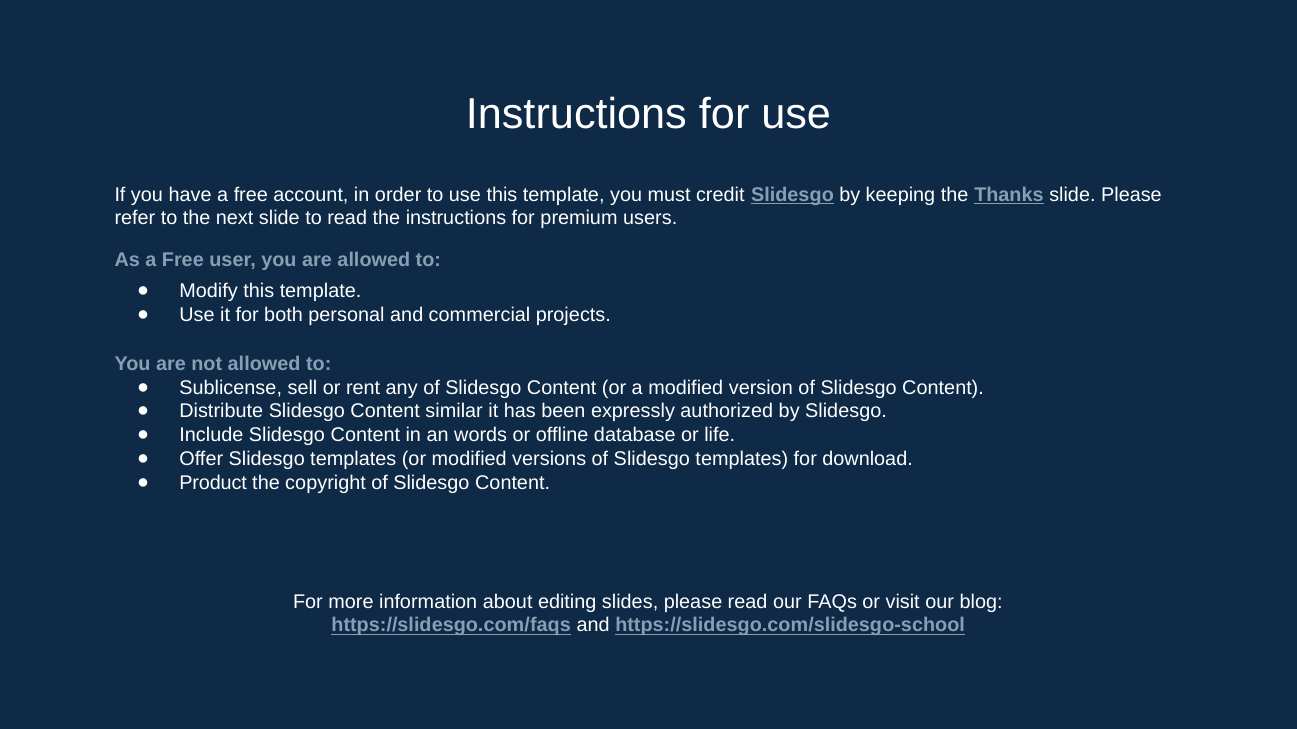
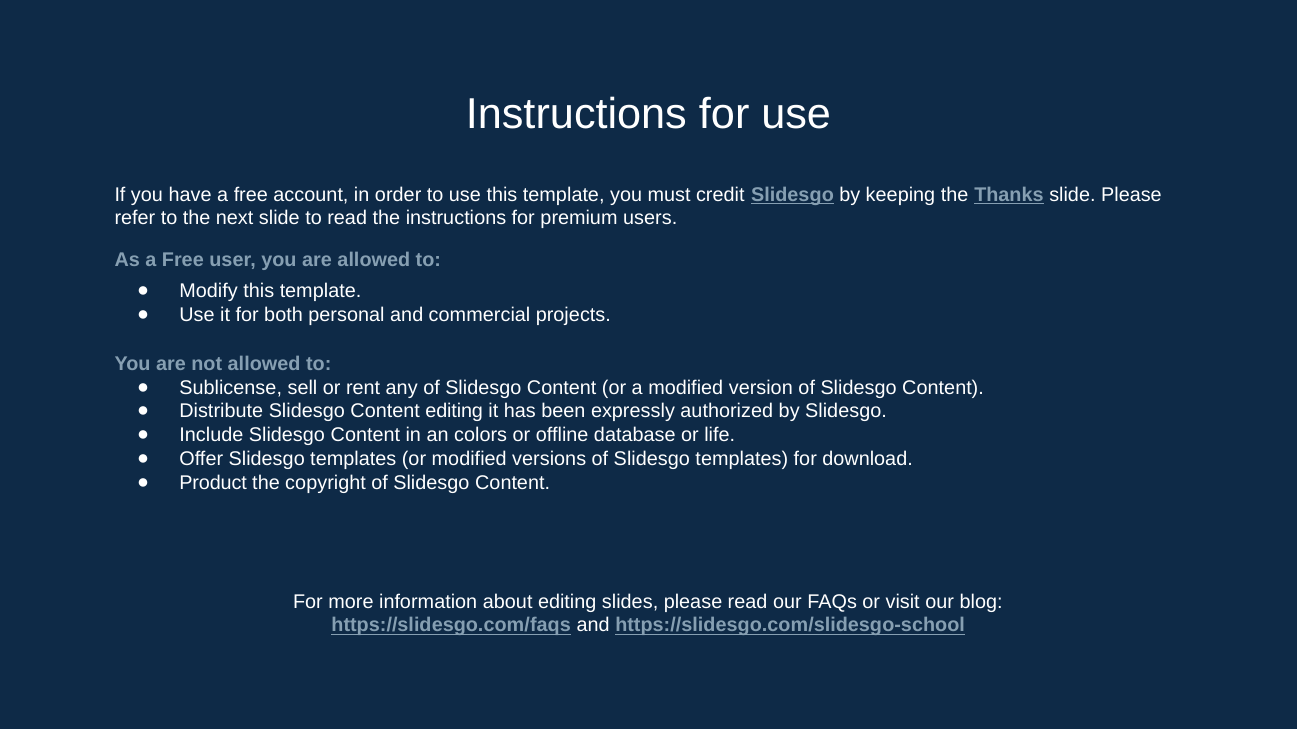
Content similar: similar -> editing
words: words -> colors
